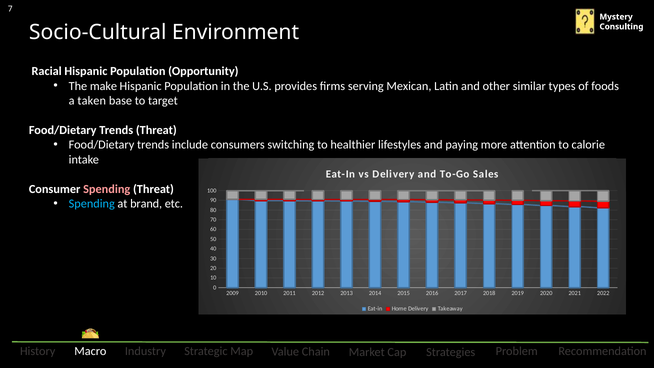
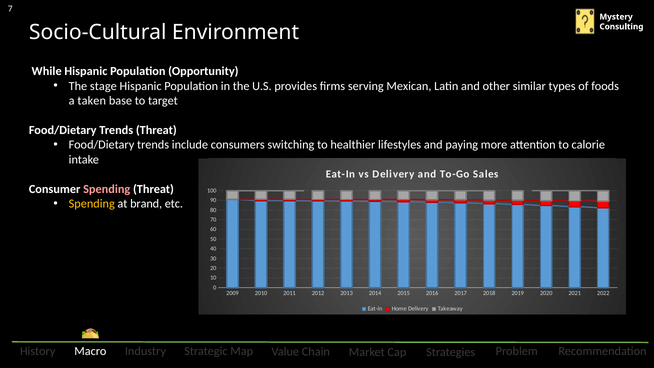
Racial: Racial -> While
make: make -> stage
Spending at (92, 204) colour: light blue -> yellow
